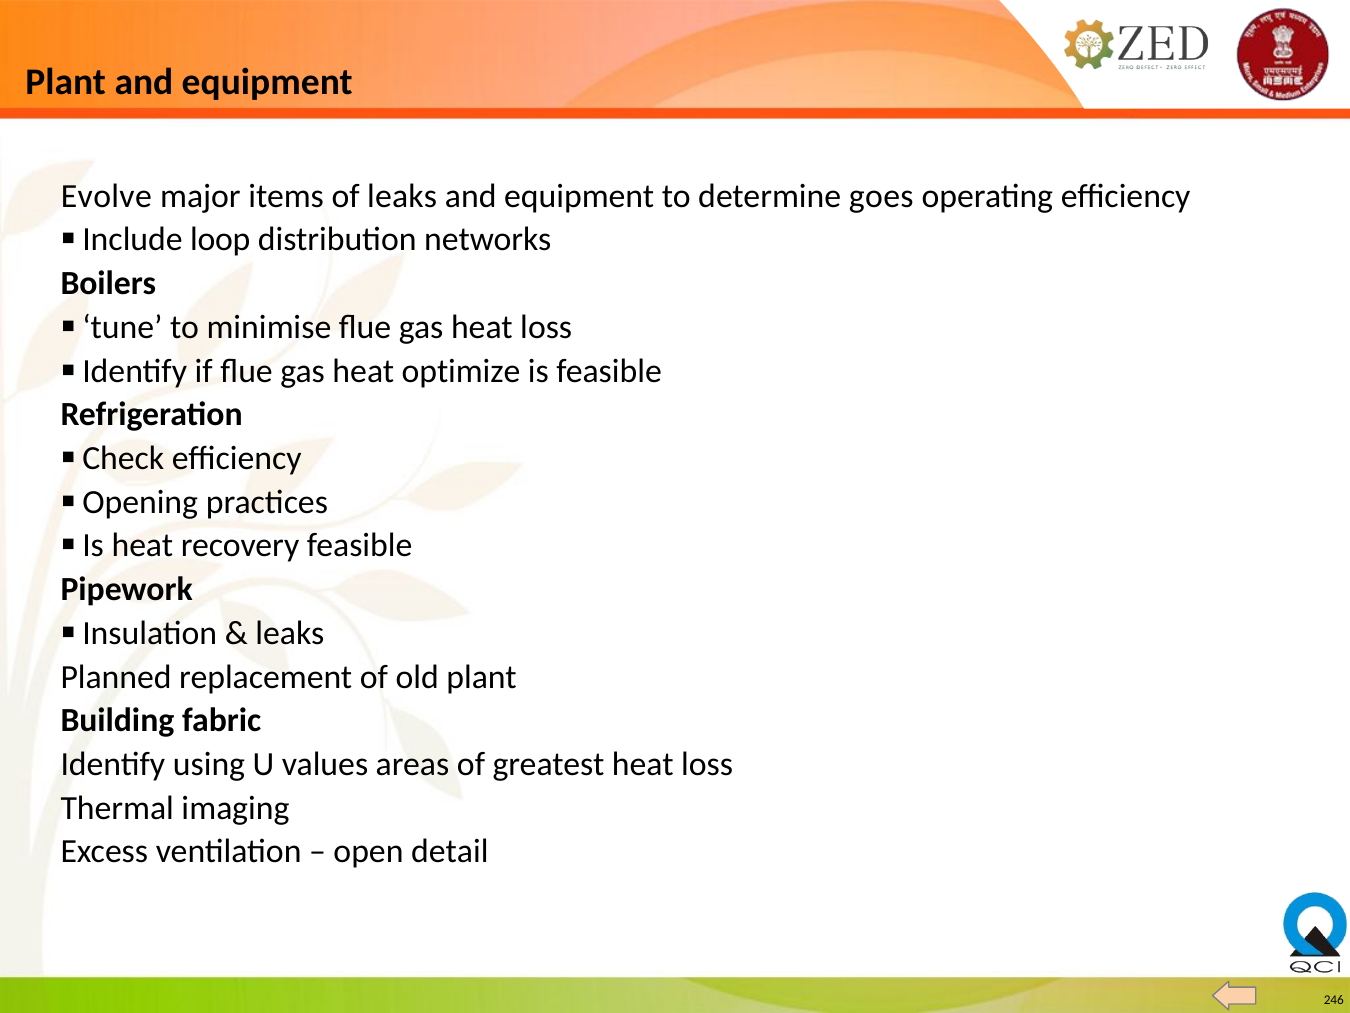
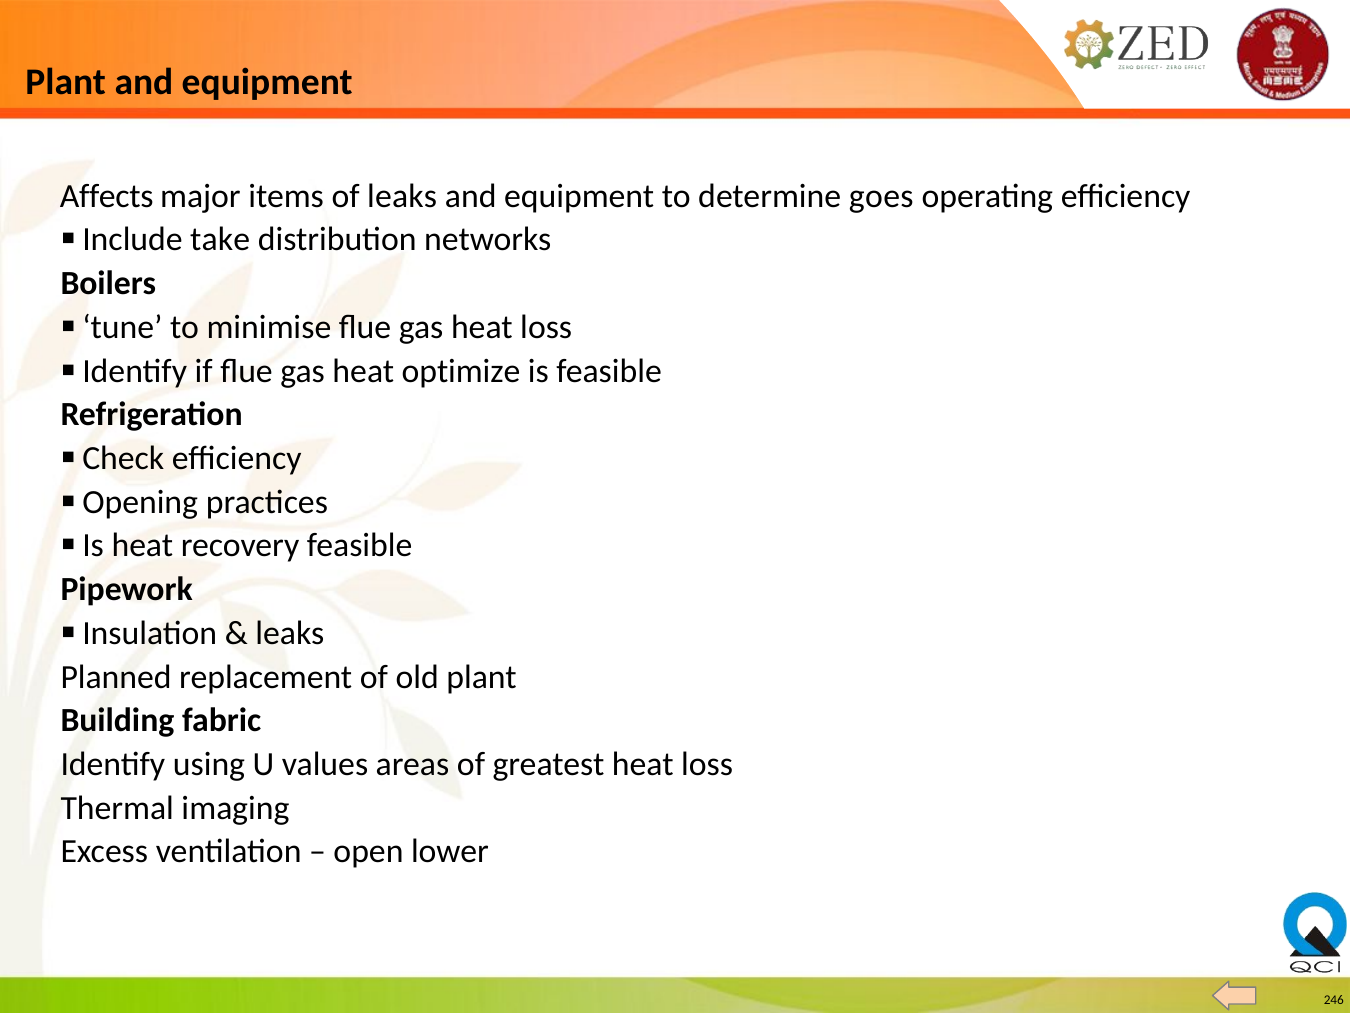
Evolve: Evolve -> Affects
loop: loop -> take
detail: detail -> lower
